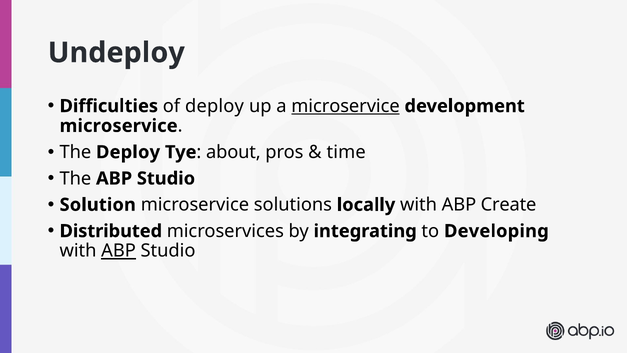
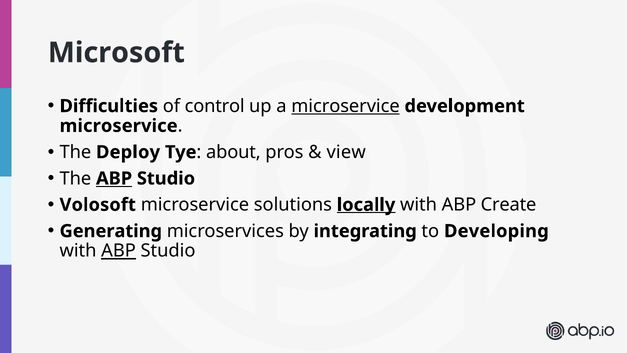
Undeploy: Undeploy -> Microsoft
of deploy: deploy -> control
time: time -> view
ABP at (114, 178) underline: none -> present
Solution: Solution -> Volosoft
locally underline: none -> present
Distributed: Distributed -> Generating
